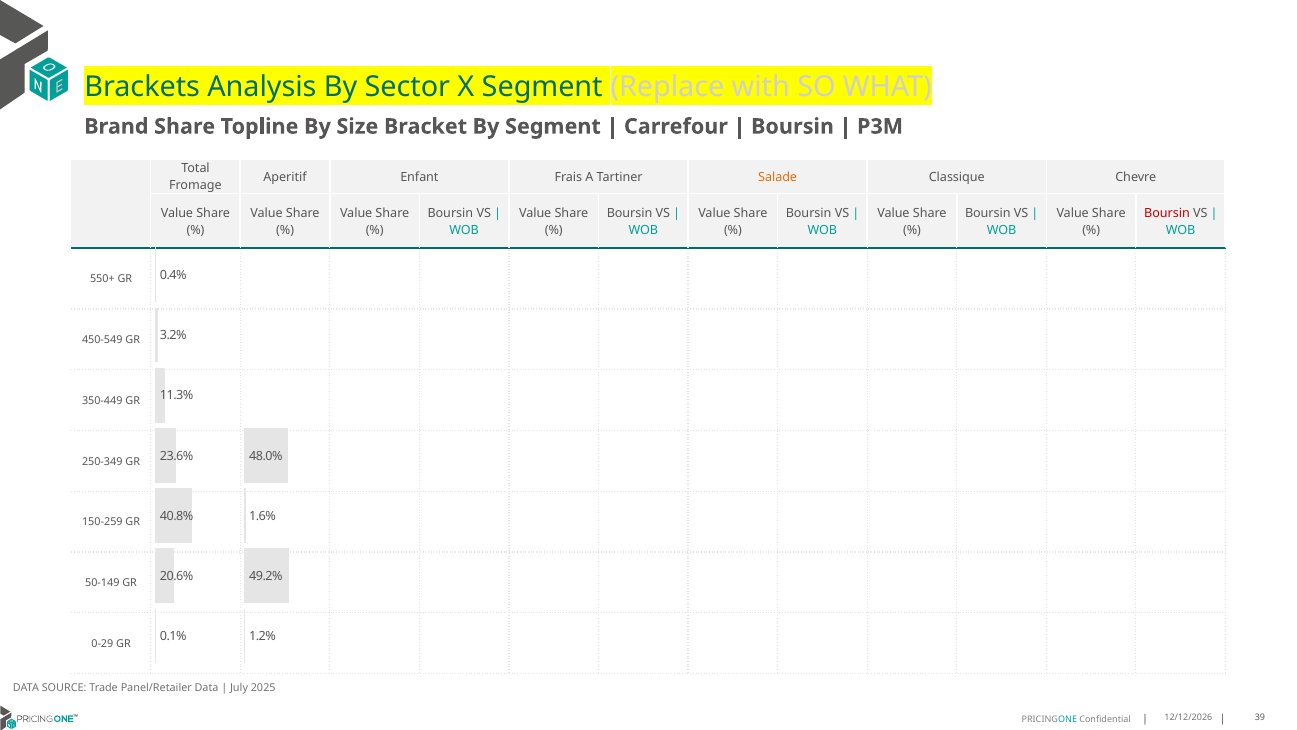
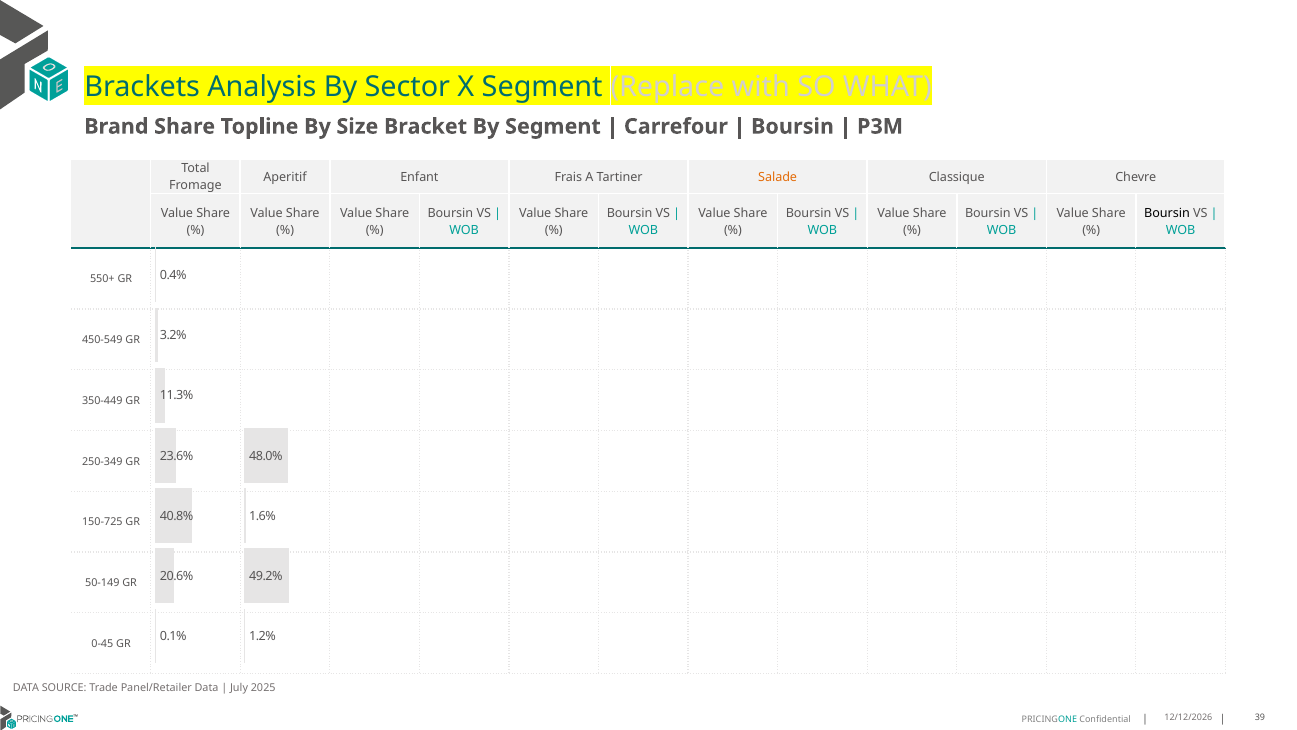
Boursin at (1167, 213) colour: red -> black
150-259: 150-259 -> 150-725
0-29: 0-29 -> 0-45
